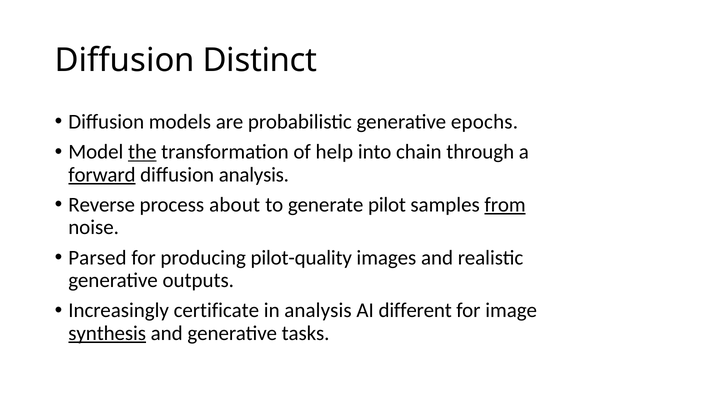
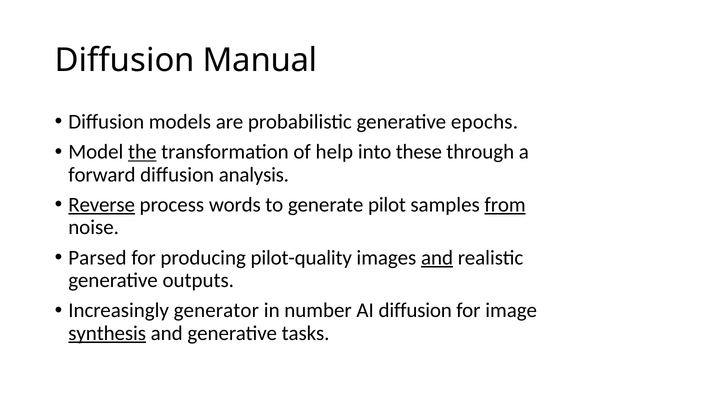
Distinct: Distinct -> Manual
chain: chain -> these
forward underline: present -> none
Reverse underline: none -> present
about: about -> words
and at (437, 257) underline: none -> present
certificate: certificate -> generator
in analysis: analysis -> number
AI different: different -> diffusion
